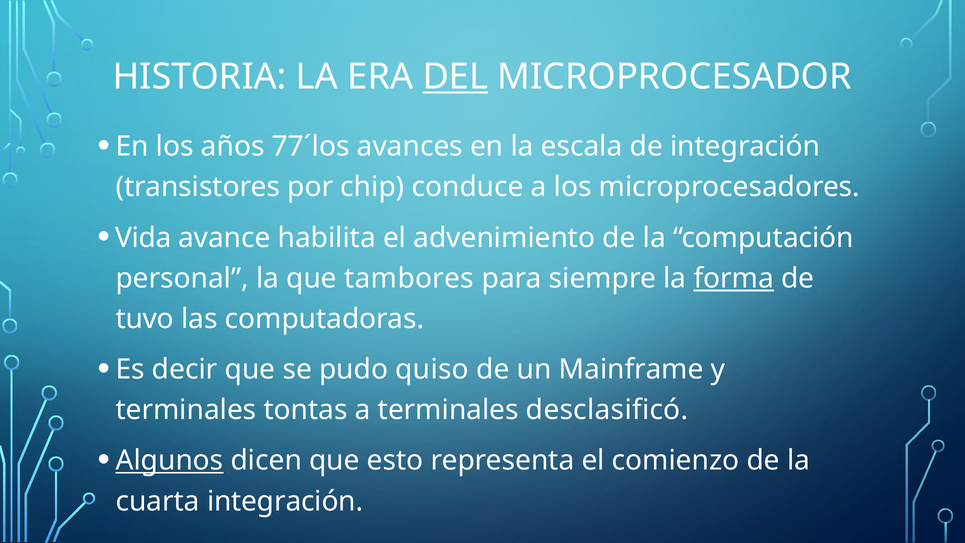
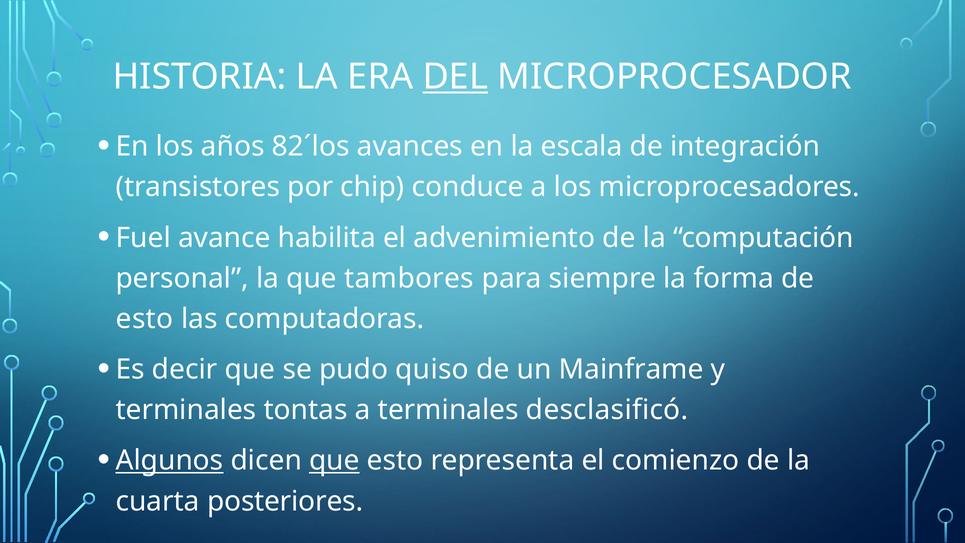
77´los: 77´los -> 82´los
Vida: Vida -> Fuel
forma underline: present -> none
tuvo at (145, 319): tuvo -> esto
que at (334, 461) underline: none -> present
cuarta integración: integración -> posteriores
